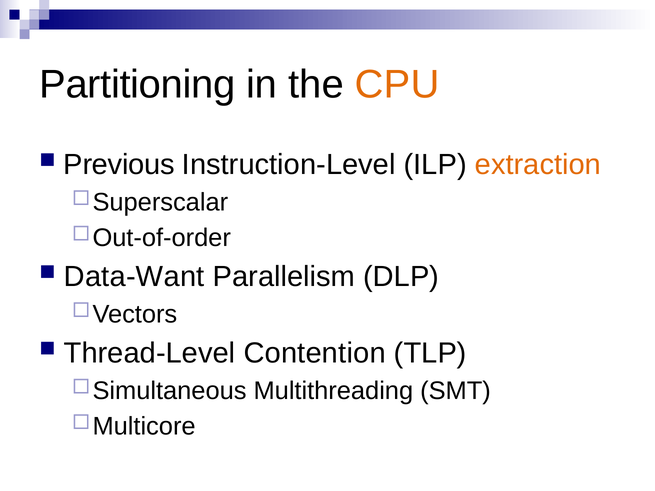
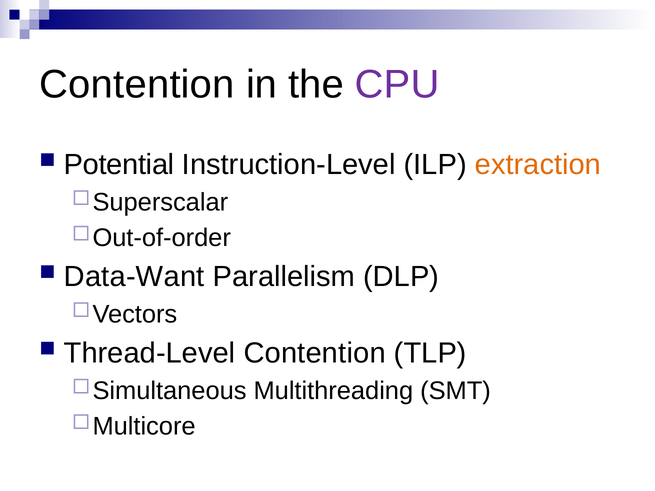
Partitioning at (137, 85): Partitioning -> Contention
CPU colour: orange -> purple
Previous: Previous -> Potential
